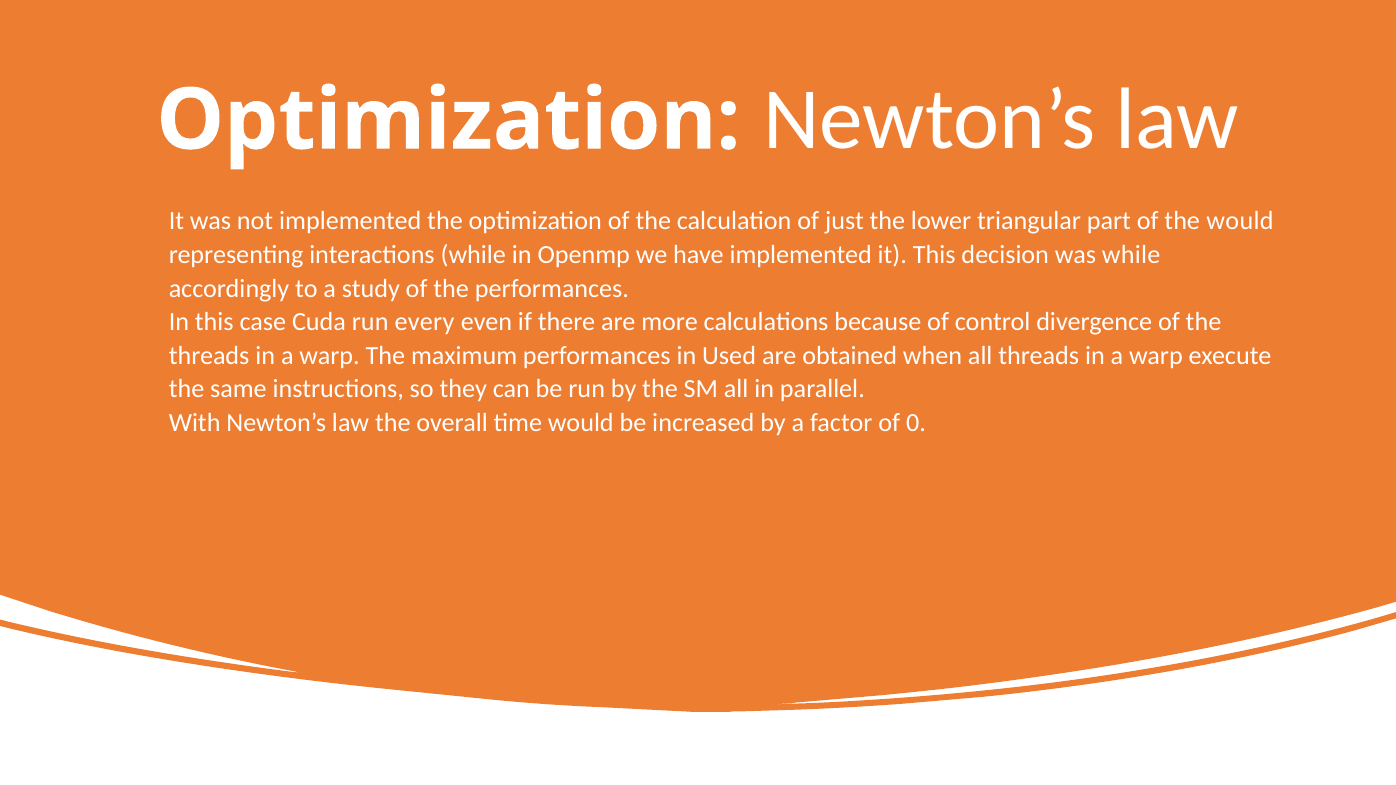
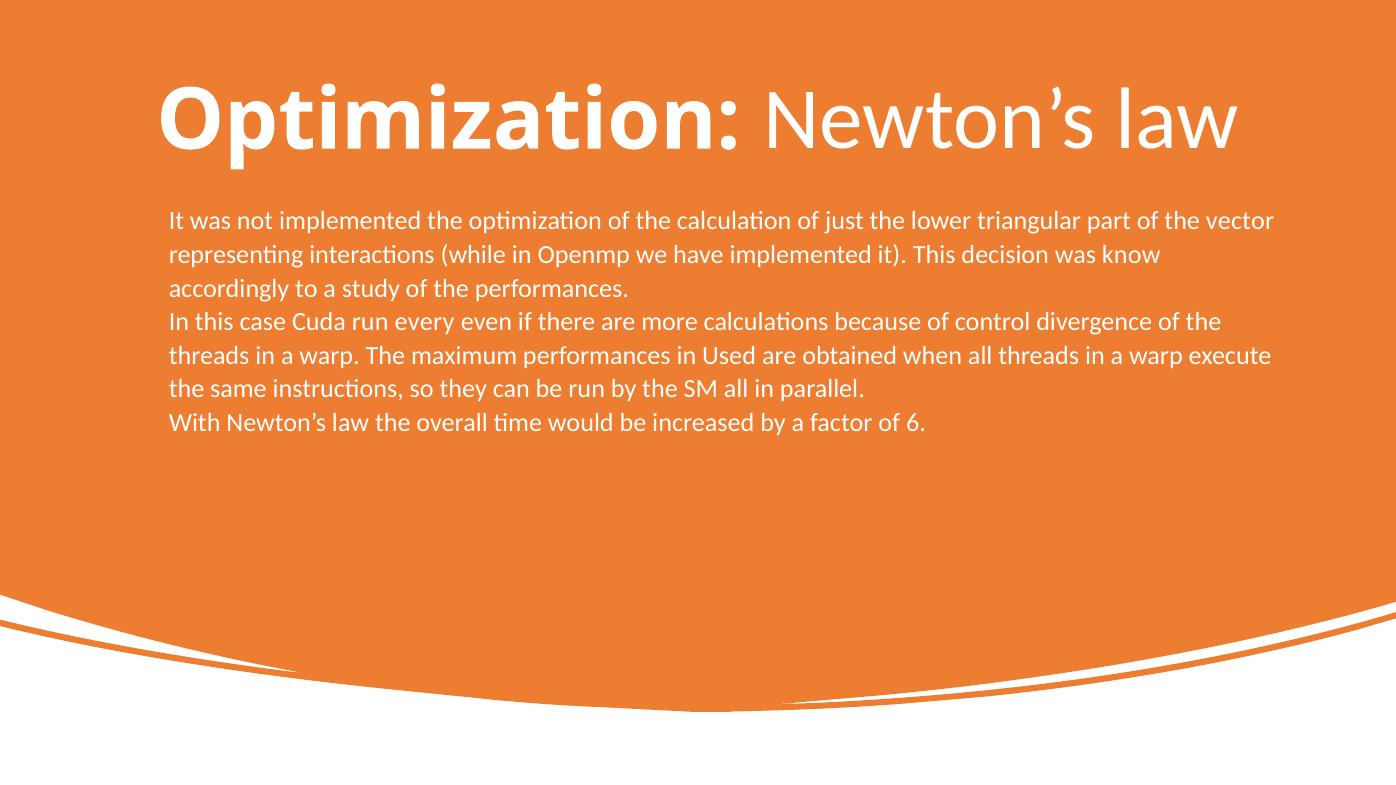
the would: would -> vector
was while: while -> know
0: 0 -> 6
